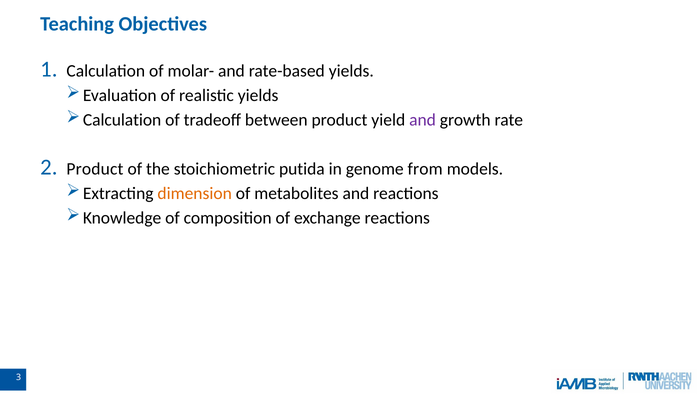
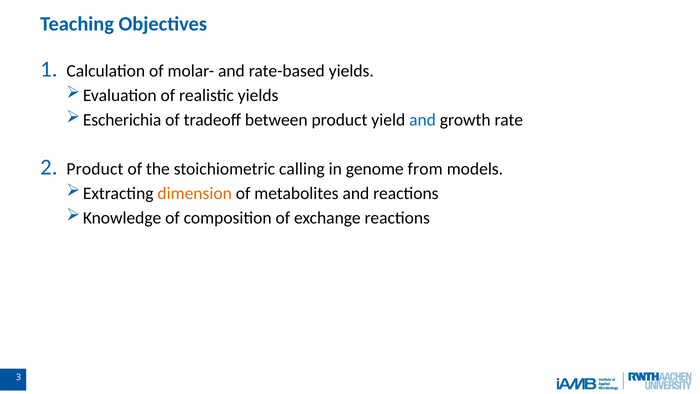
Calculation at (122, 120): Calculation -> Escherichia
and at (423, 120) colour: purple -> blue
putida: putida -> calling
